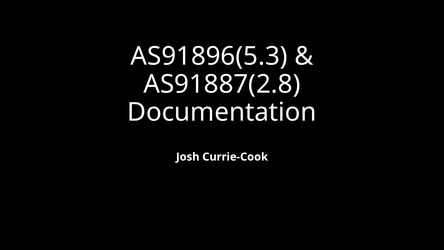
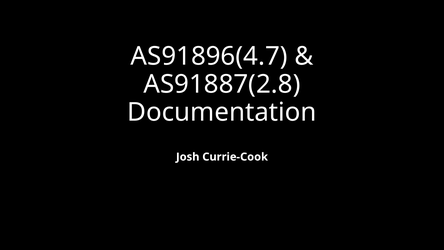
AS91896(5.3: AS91896(5.3 -> AS91896(4.7
